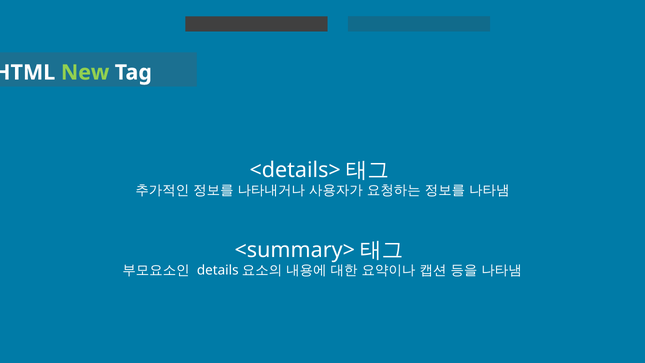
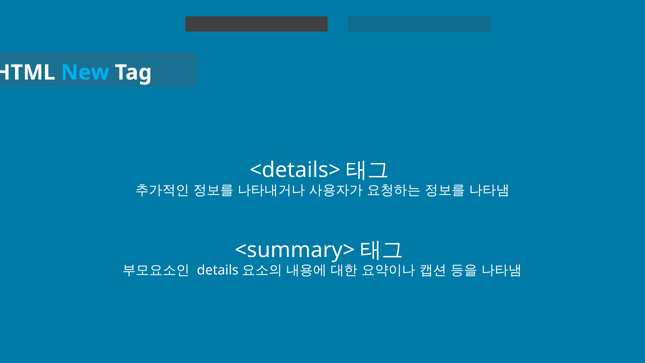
New colour: light green -> light blue
